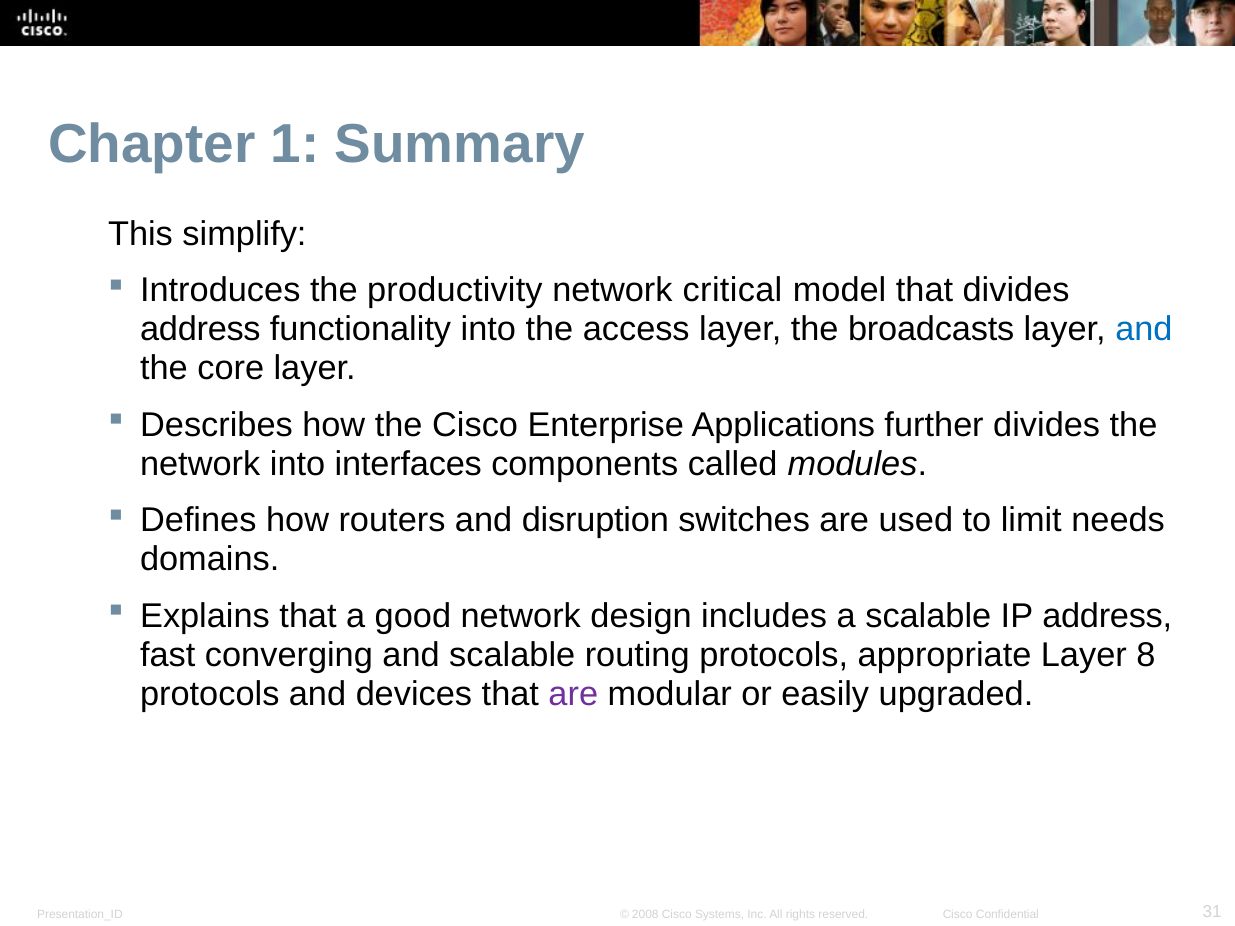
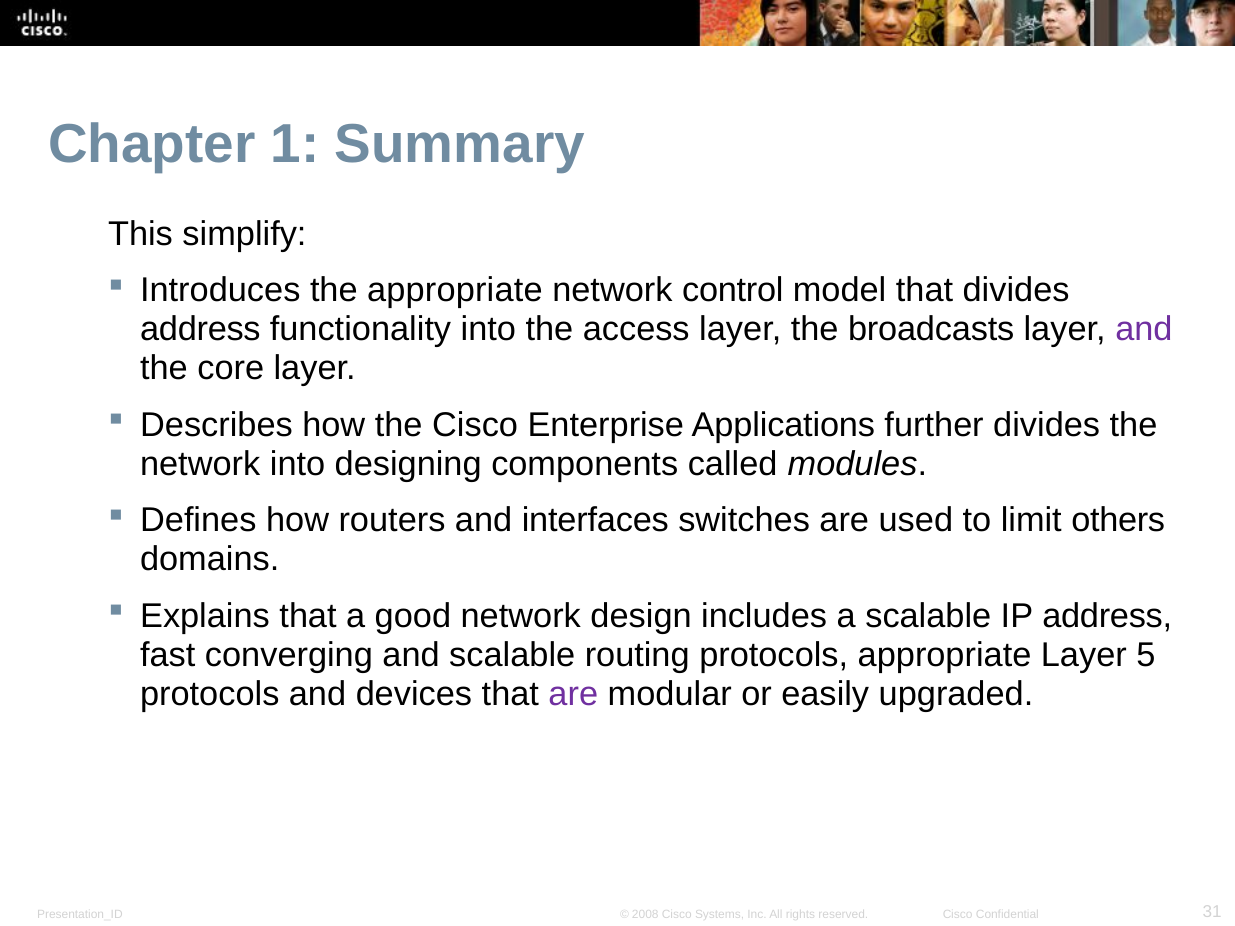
the productivity: productivity -> appropriate
critical: critical -> control
and at (1144, 330) colour: blue -> purple
interfaces: interfaces -> designing
disruption: disruption -> interfaces
needs: needs -> others
8: 8 -> 5
